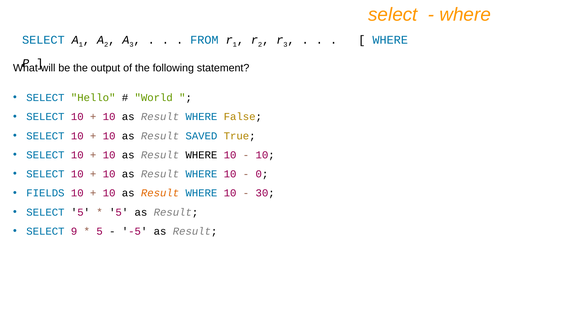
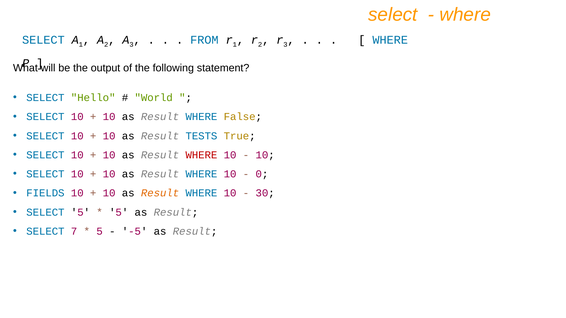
SAVED: SAVED -> TESTS
WHERE at (201, 155) colour: black -> red
9: 9 -> 7
